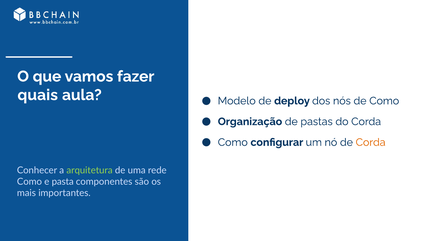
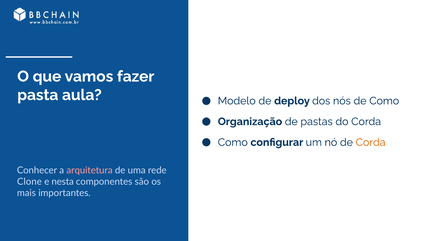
quais: quais -> pasta
arquitetura colour: light green -> pink
Como at (29, 182): Como -> Clone
pasta: pasta -> nesta
